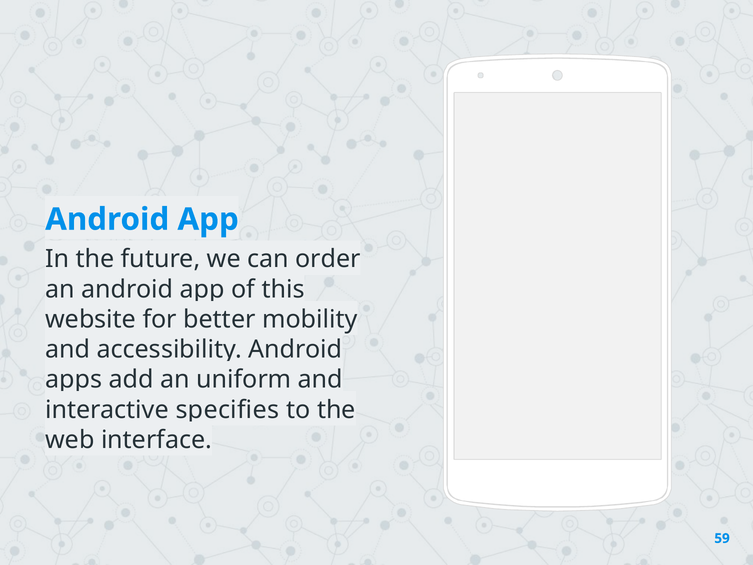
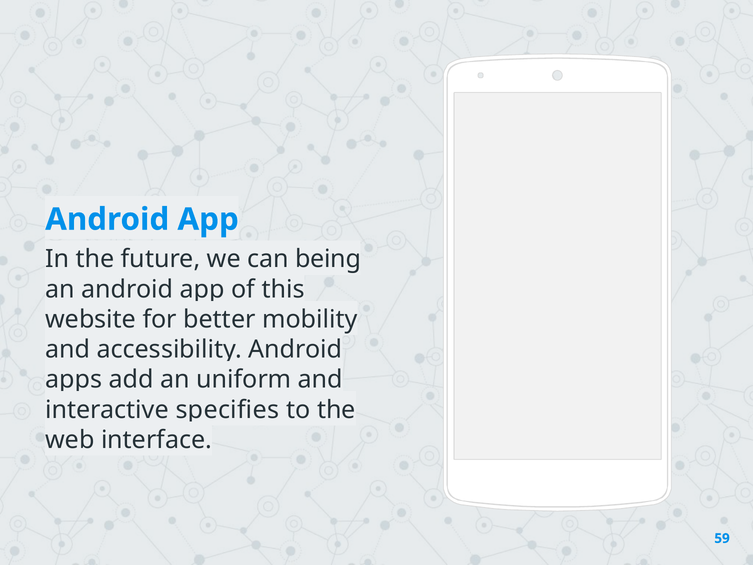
order: order -> being
